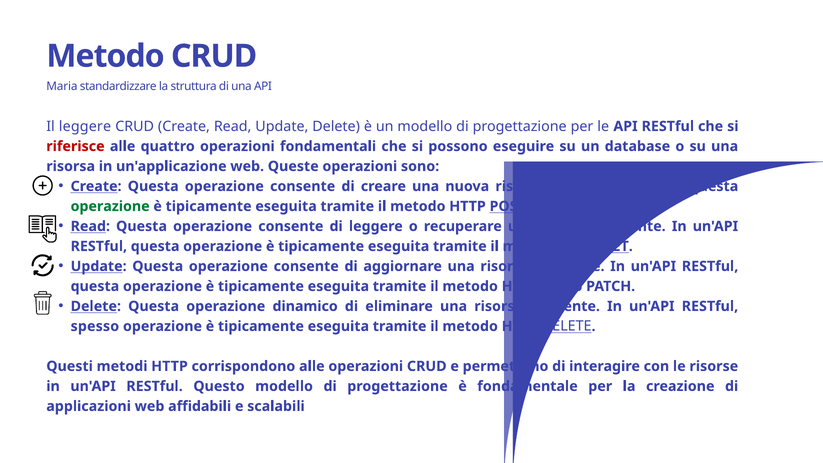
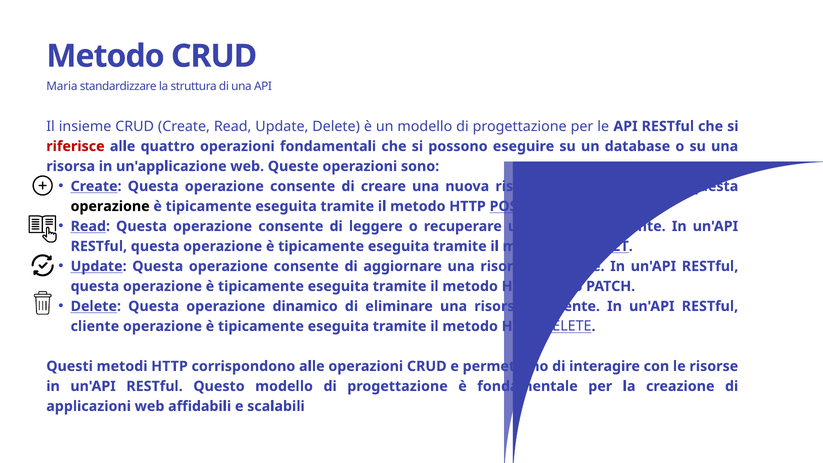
Il leggere: leggere -> insieme
operazione at (110, 206) colour: green -> black
spesso: spesso -> cliente
